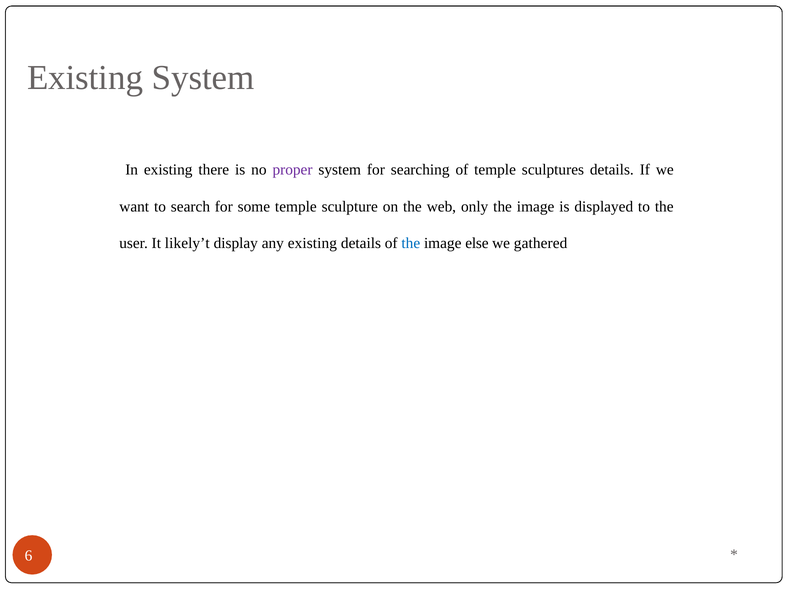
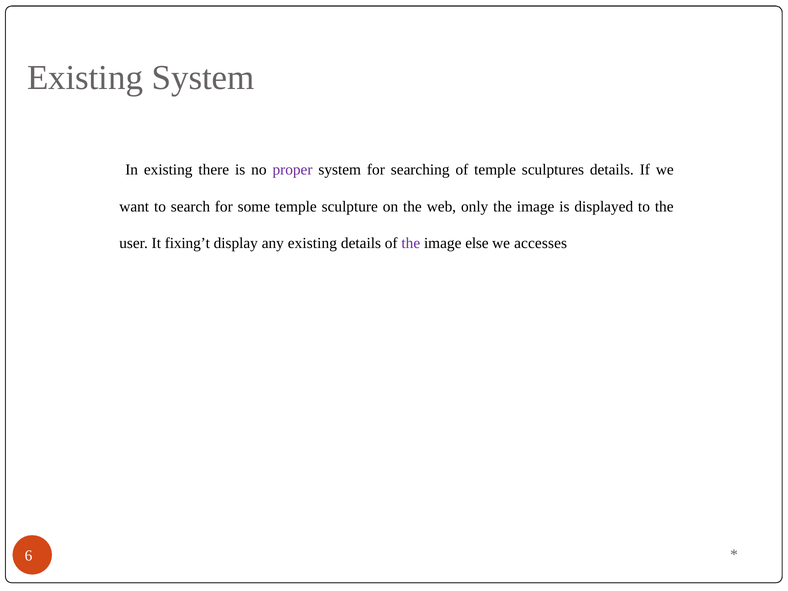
likely’t: likely’t -> fixing’t
the at (411, 243) colour: blue -> purple
gathered: gathered -> accesses
